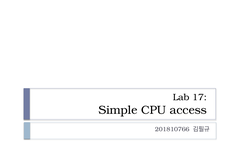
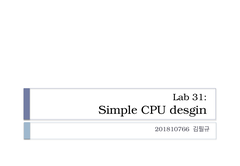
17: 17 -> 31
access: access -> desgin
